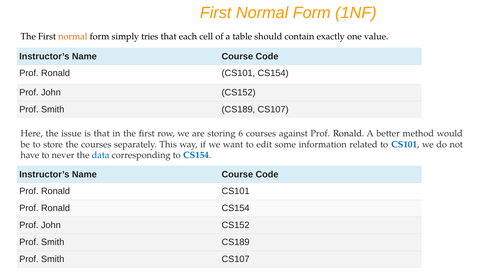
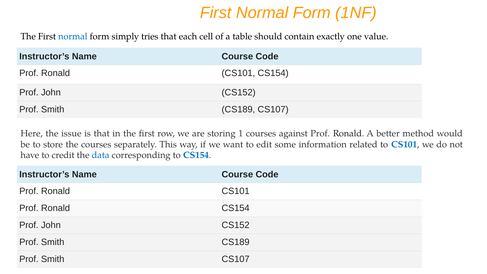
normal at (73, 36) colour: orange -> blue
6: 6 -> 1
never: never -> credit
